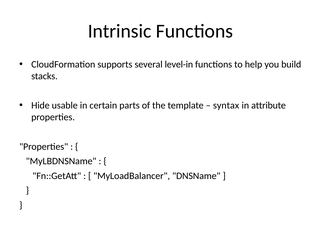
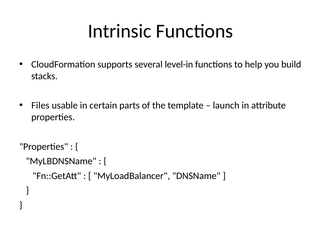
Hide: Hide -> Files
syntax: syntax -> launch
